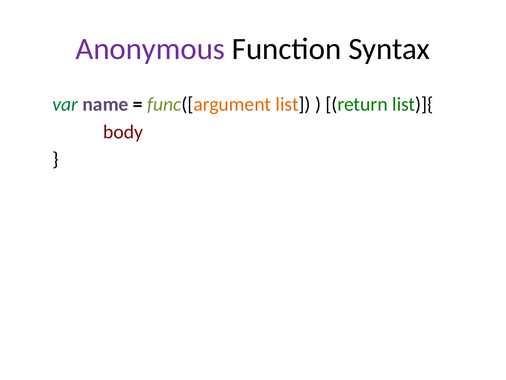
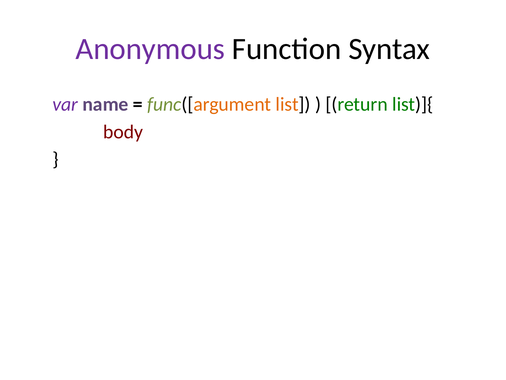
var colour: green -> purple
